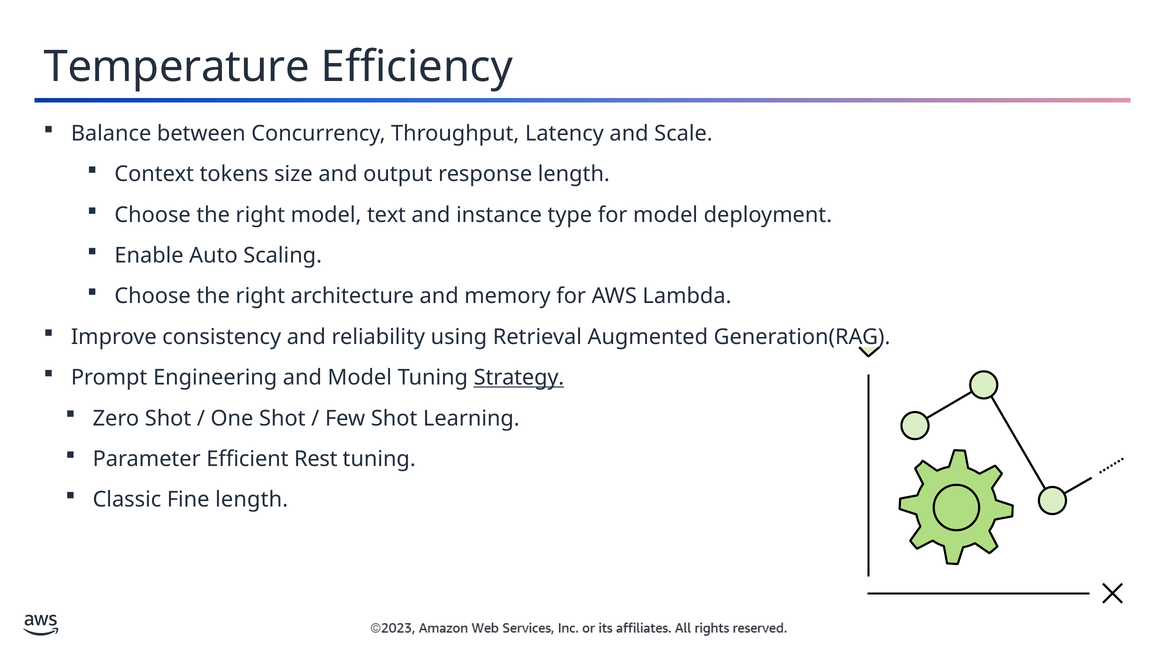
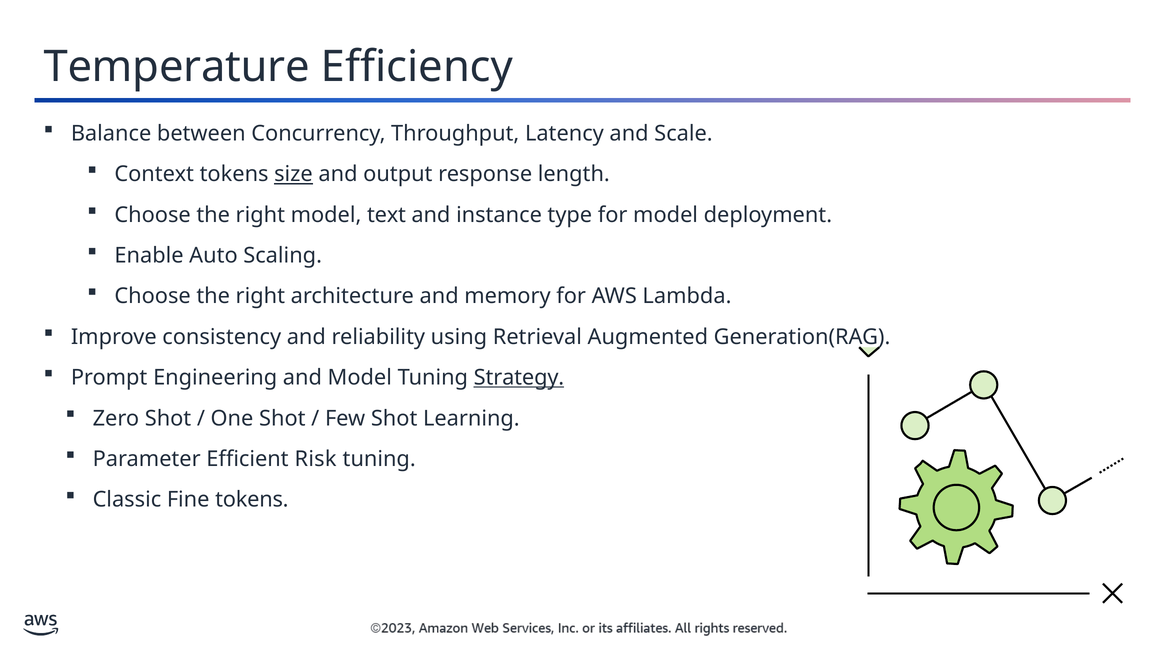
size underline: none -> present
Rest: Rest -> Risk
Fine length: length -> tokens
